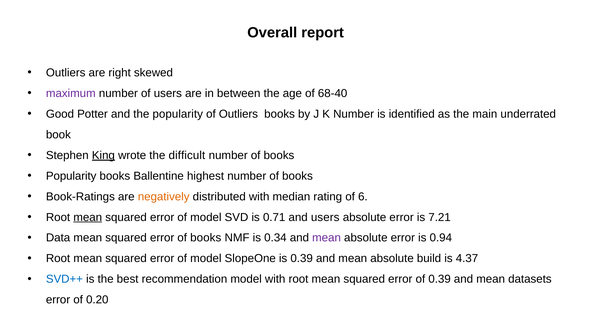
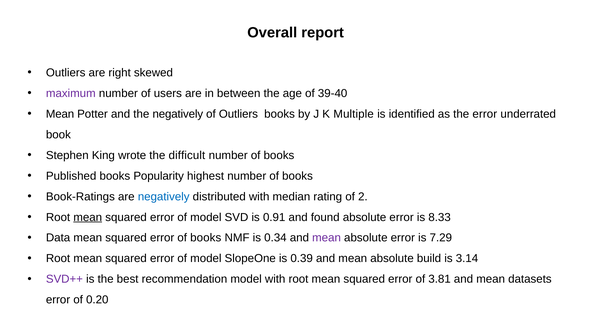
68-40: 68-40 -> 39-40
Good at (60, 114): Good -> Mean
the popularity: popularity -> negatively
K Number: Number -> Multiple
the main: main -> error
King underline: present -> none
Popularity at (71, 176): Popularity -> Published
Ballentine: Ballentine -> Popularity
negatively at (164, 196) colour: orange -> blue
6: 6 -> 2
0.71: 0.71 -> 0.91
and users: users -> found
7.21: 7.21 -> 8.33
0.94: 0.94 -> 7.29
4.37: 4.37 -> 3.14
SVD++ colour: blue -> purple
of 0.39: 0.39 -> 3.81
